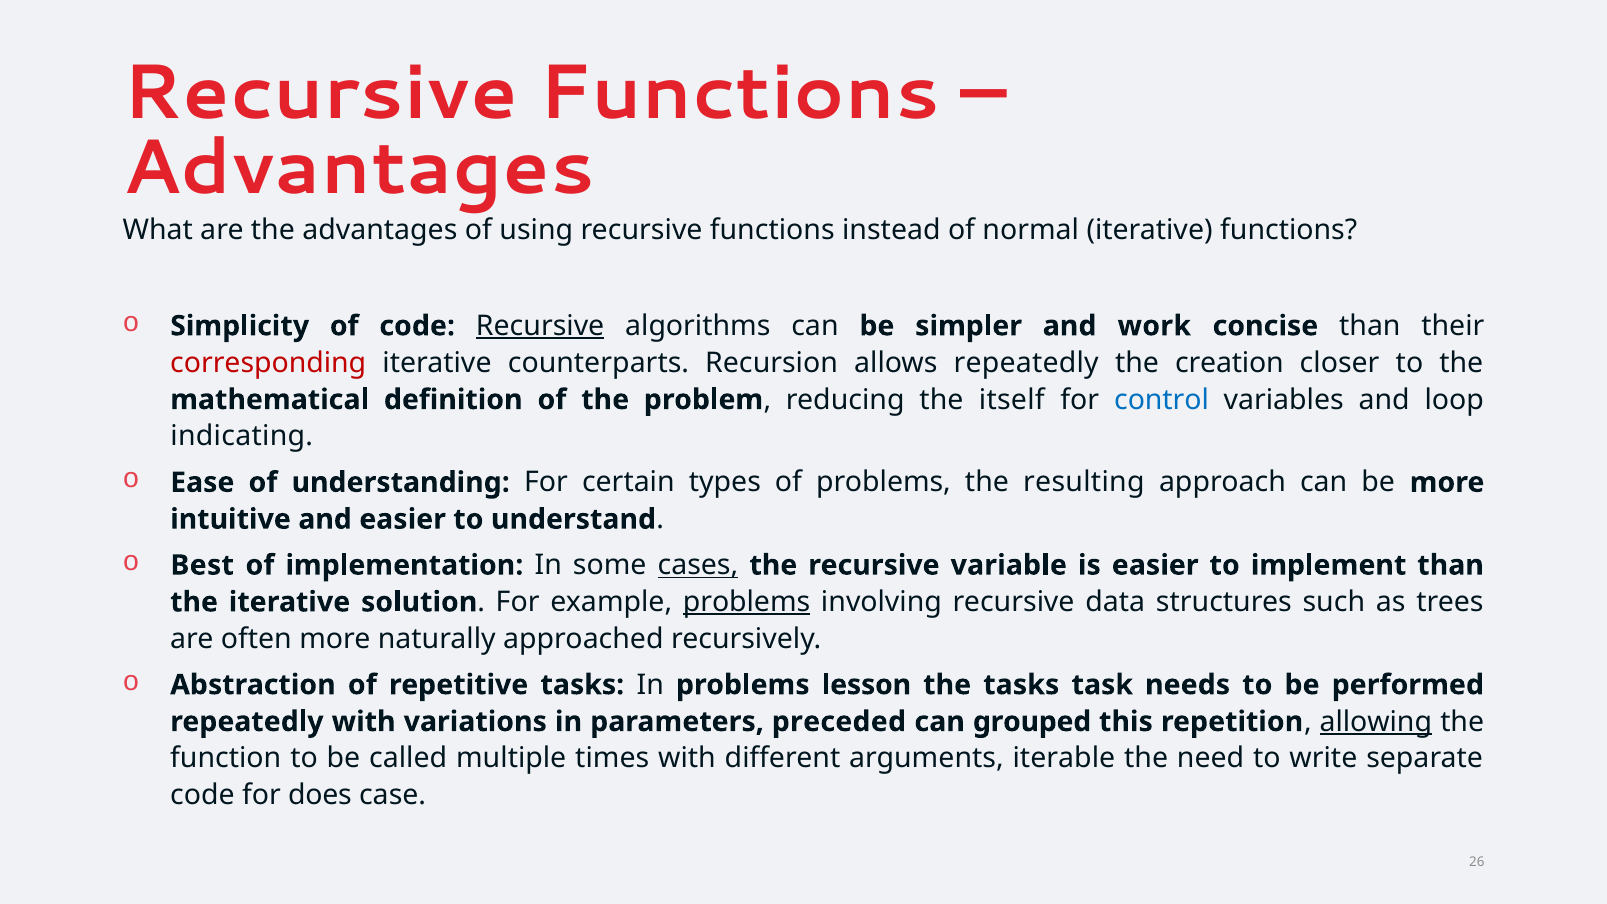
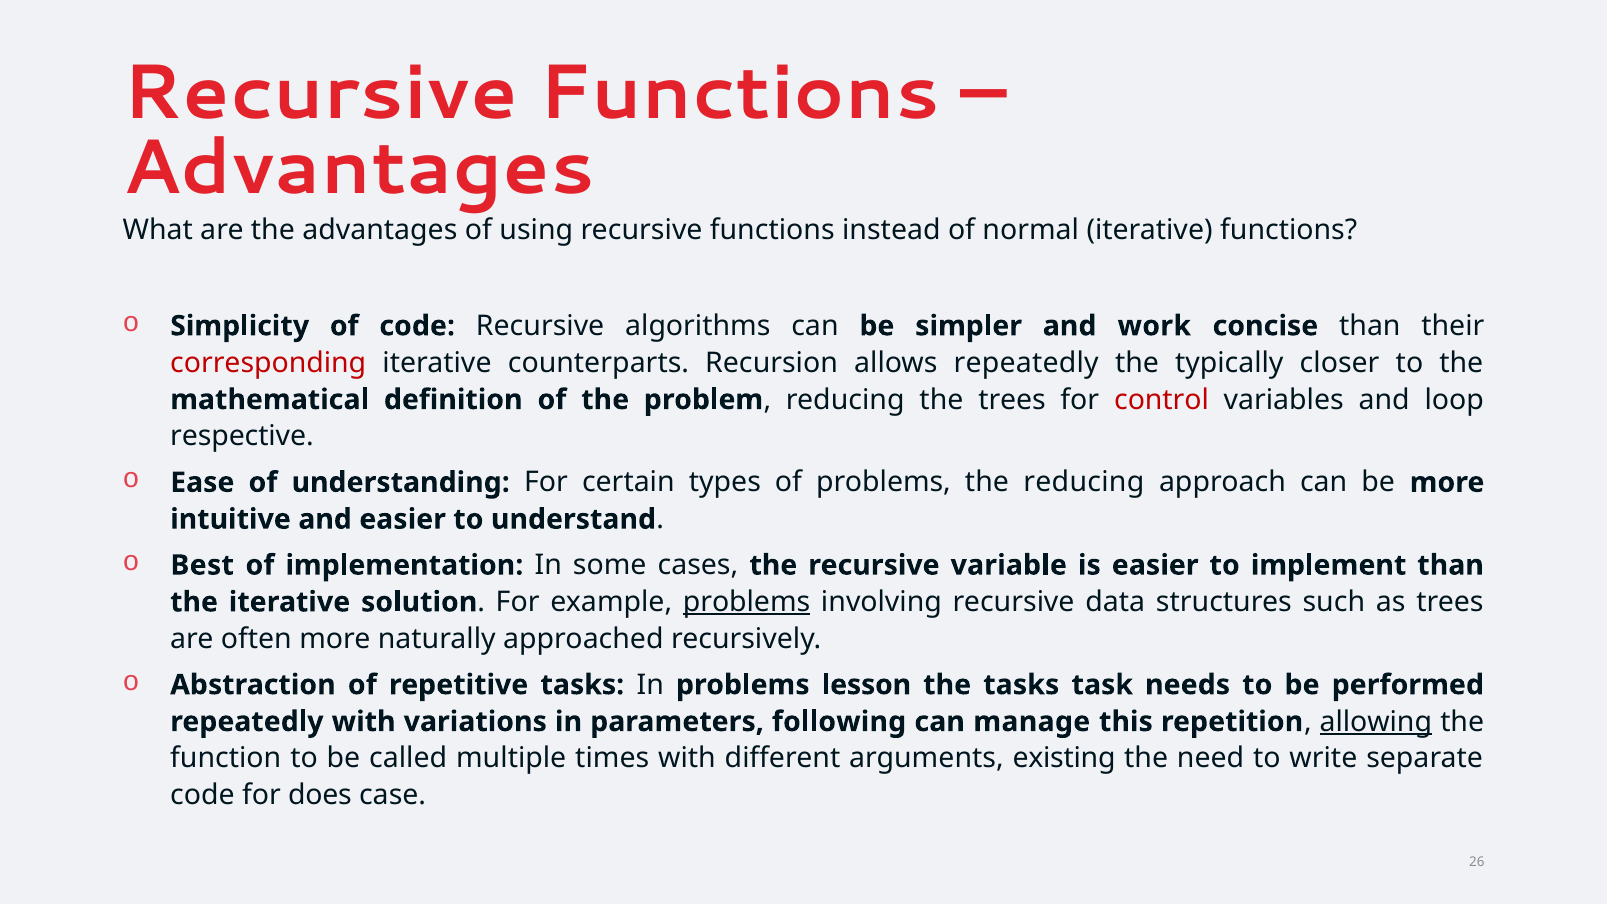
Recursive at (540, 326) underline: present -> none
creation: creation -> typically
the itself: itself -> trees
control colour: blue -> red
indicating: indicating -> respective
the resulting: resulting -> reducing
cases underline: present -> none
preceded: preceded -> following
grouped: grouped -> manage
iterable: iterable -> existing
